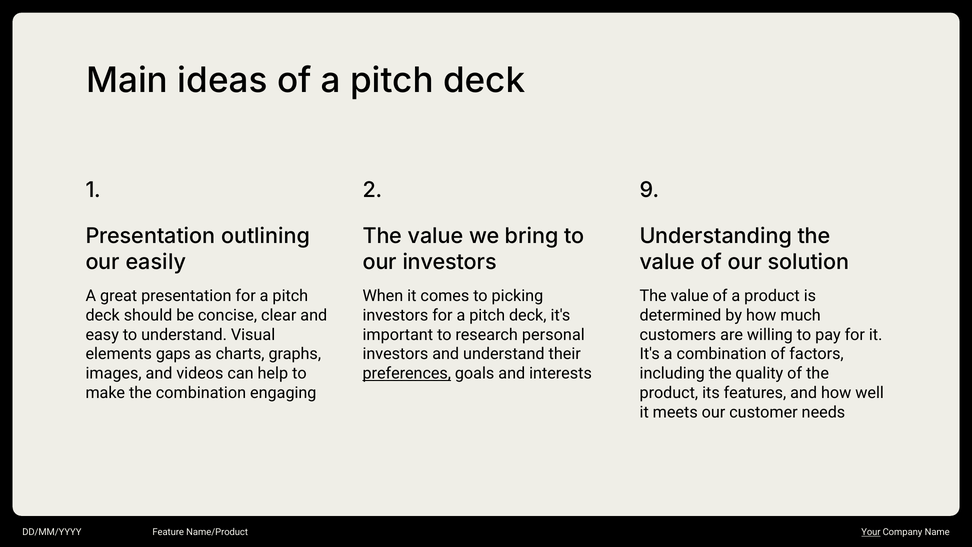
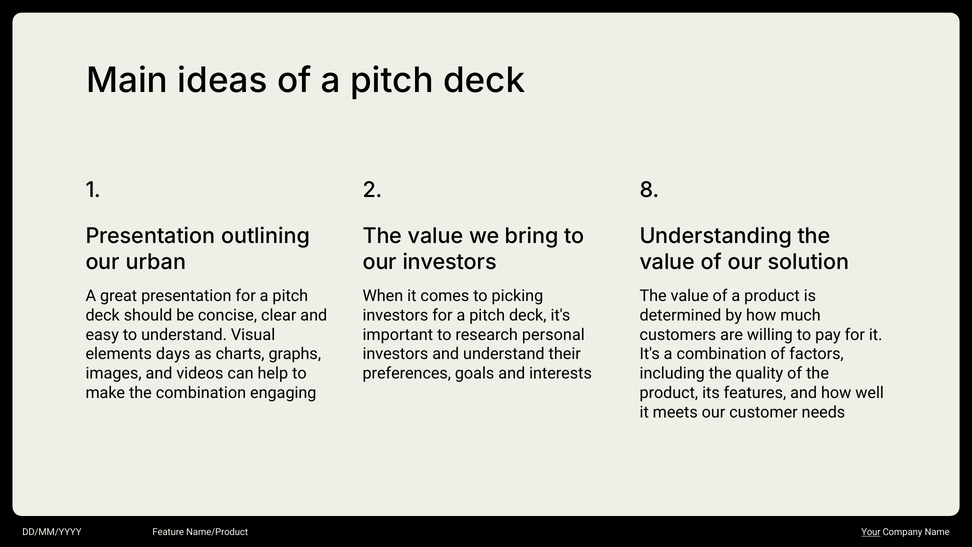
9: 9 -> 8
easily: easily -> urban
gaps: gaps -> days
preferences underline: present -> none
